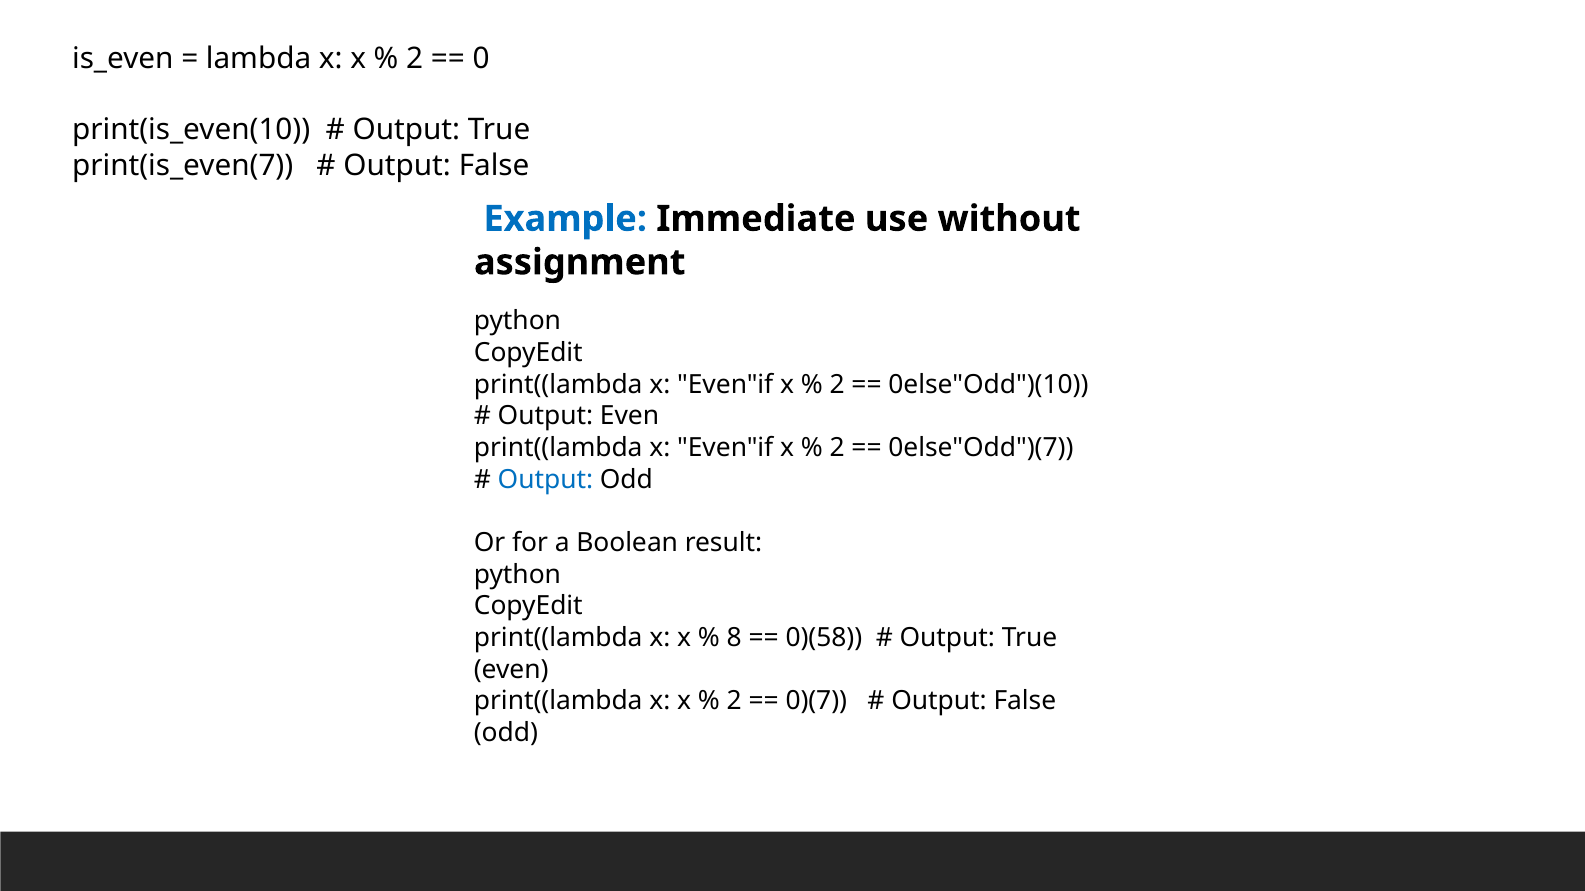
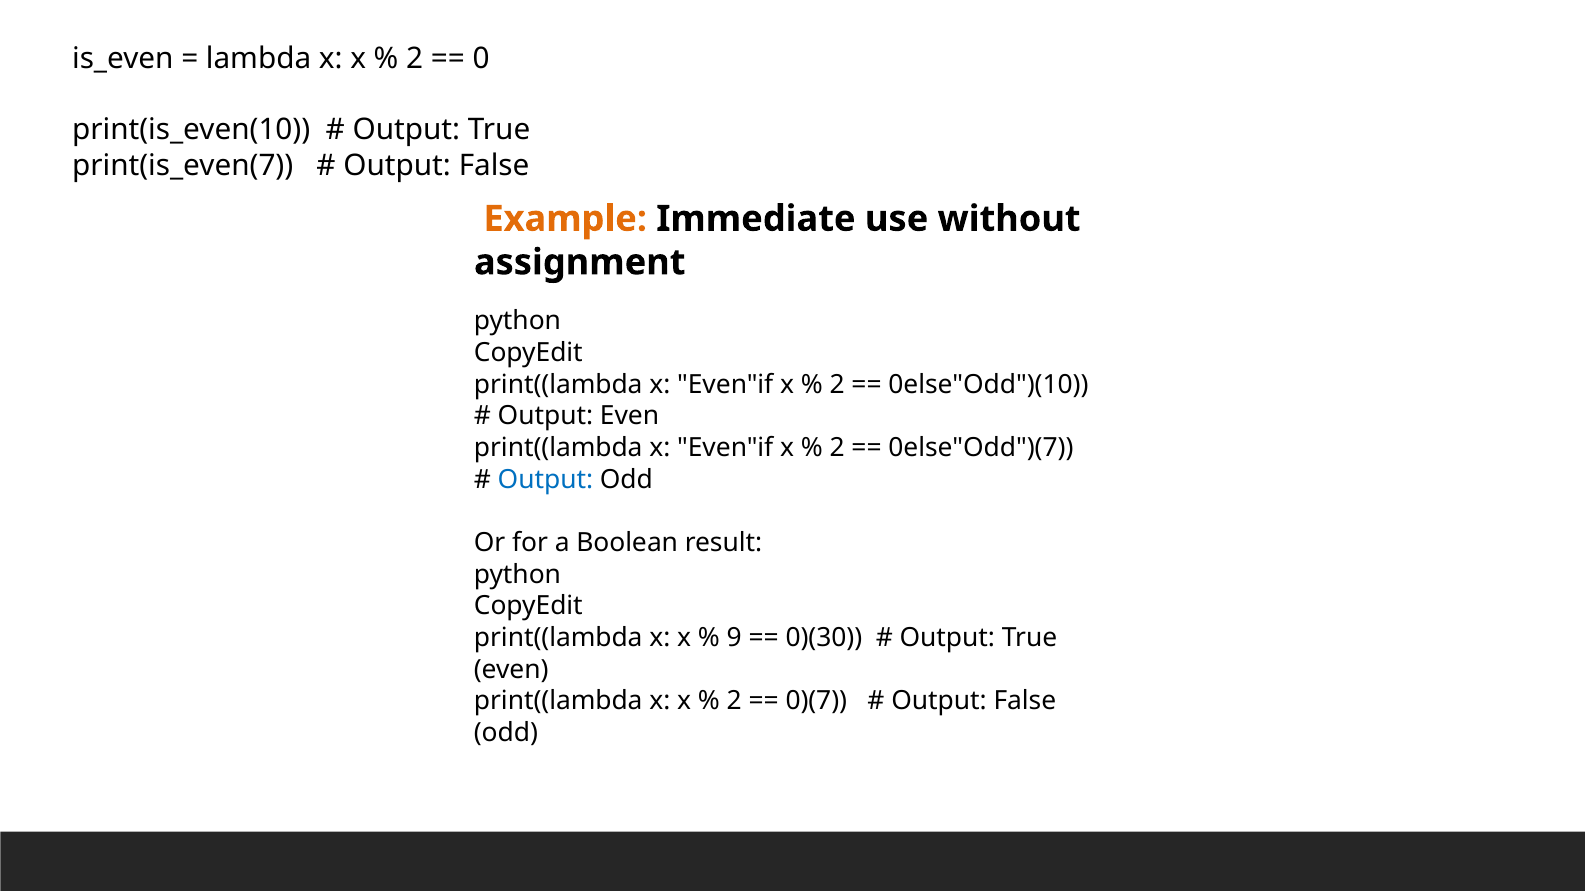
Example colour: blue -> orange
8: 8 -> 9
0)(58: 0)(58 -> 0)(30
